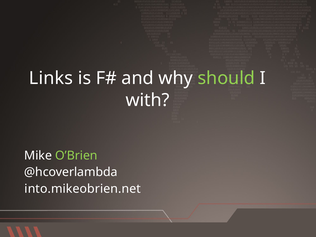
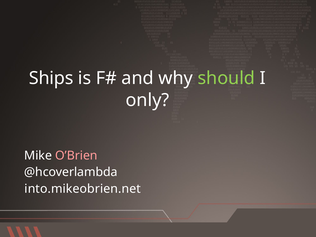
Links: Links -> Ships
with: with -> only
O’Brien colour: light green -> pink
